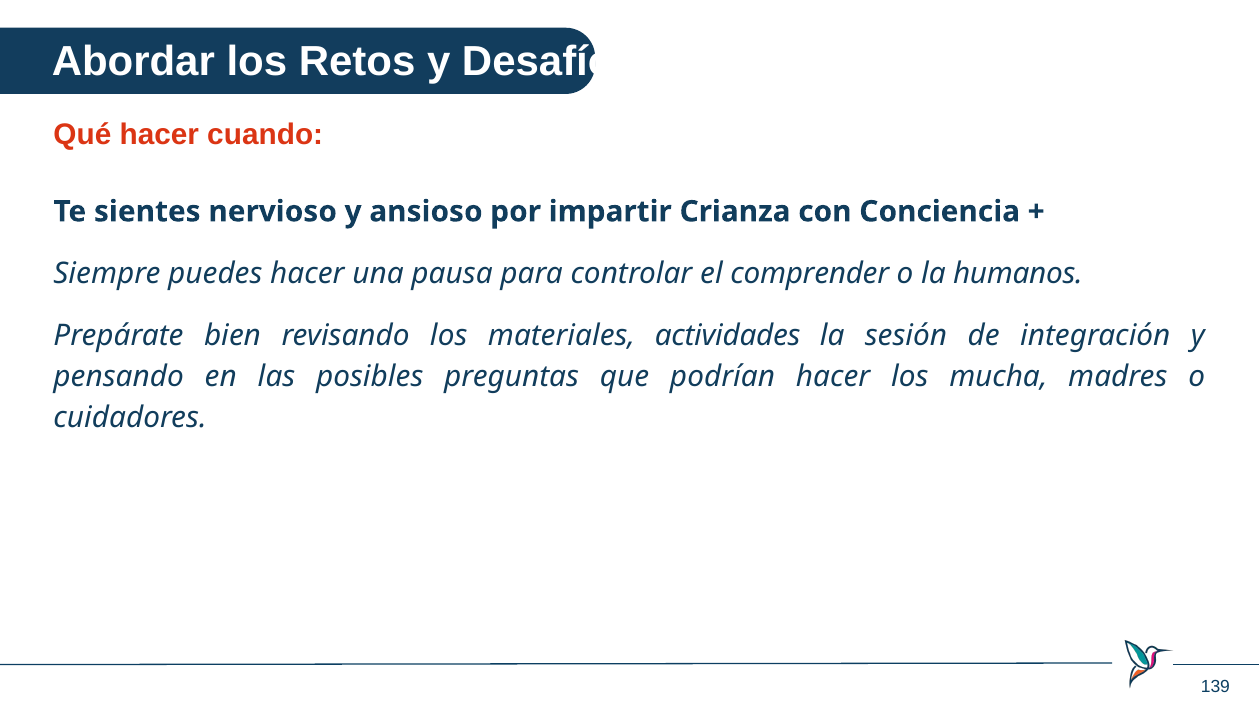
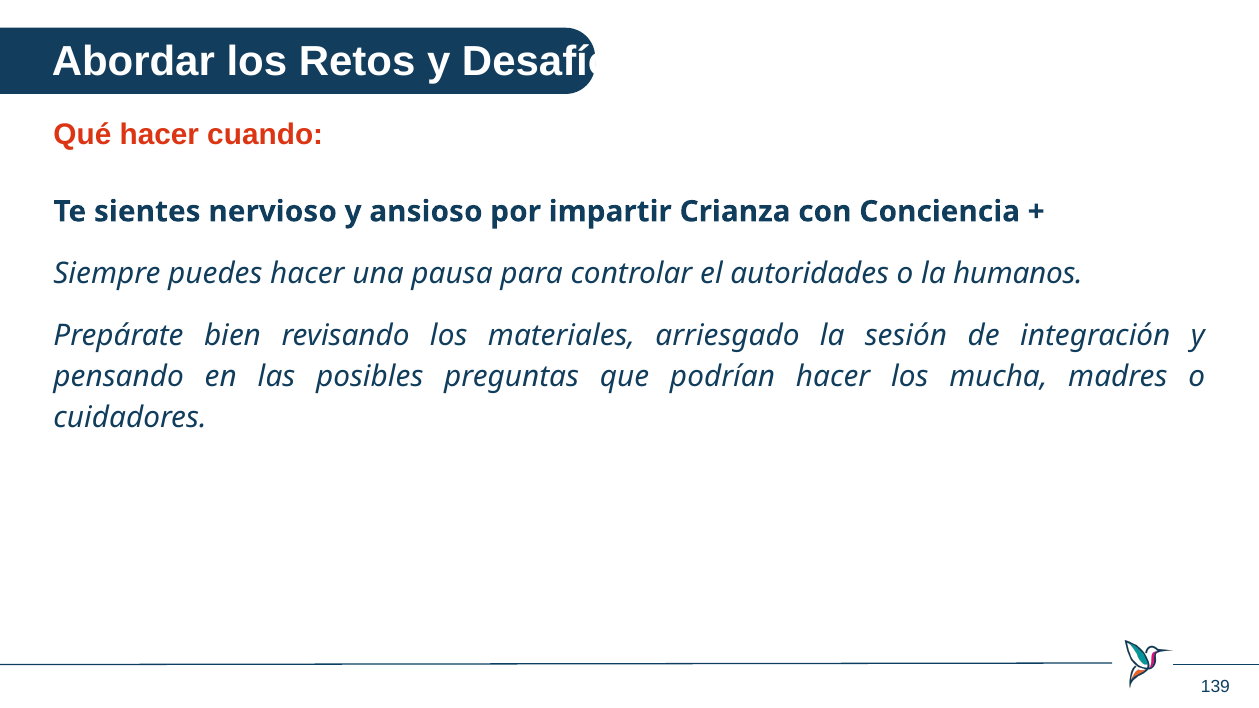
comprender: comprender -> autoridades
actividades: actividades -> arriesgado
